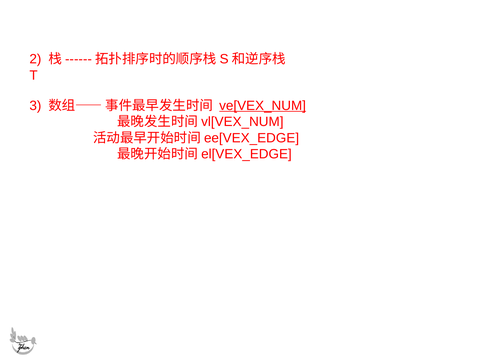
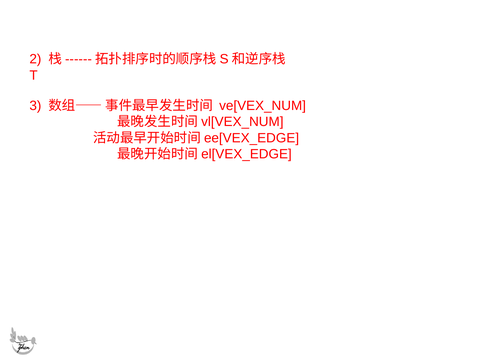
ve[VEX_NUM underline: present -> none
